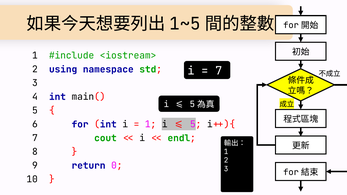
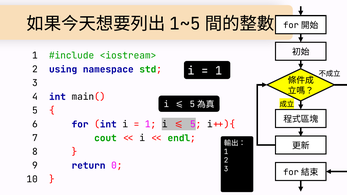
7 at (219, 71): 7 -> 1
